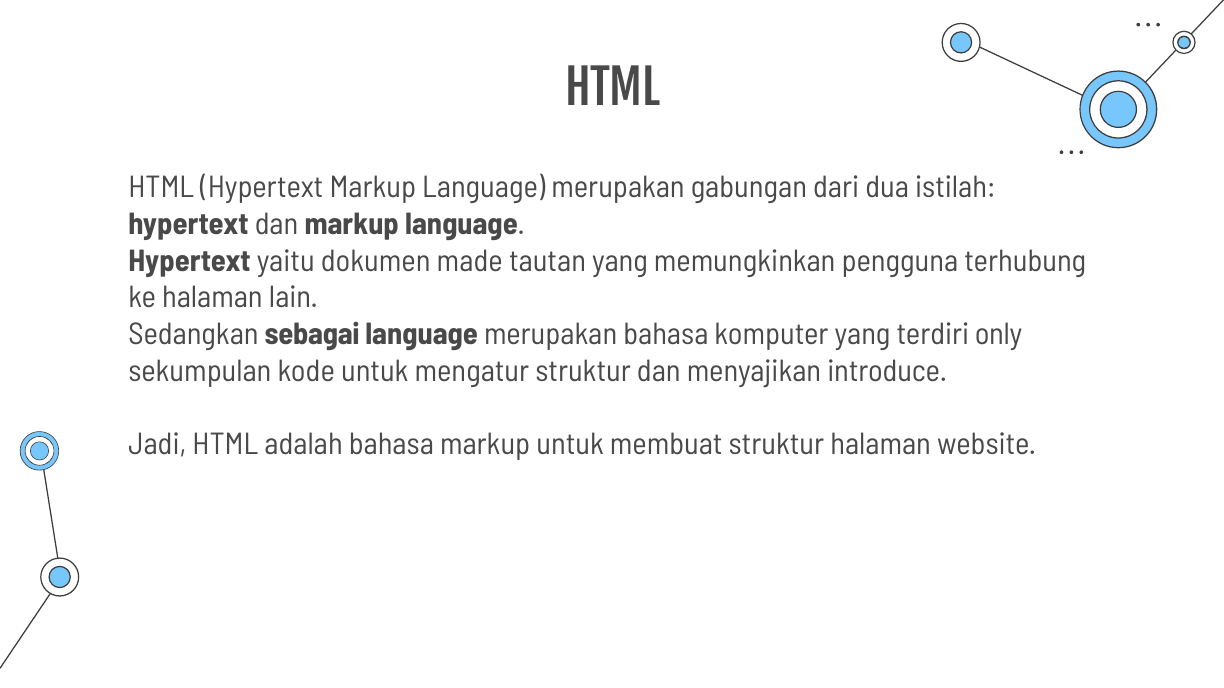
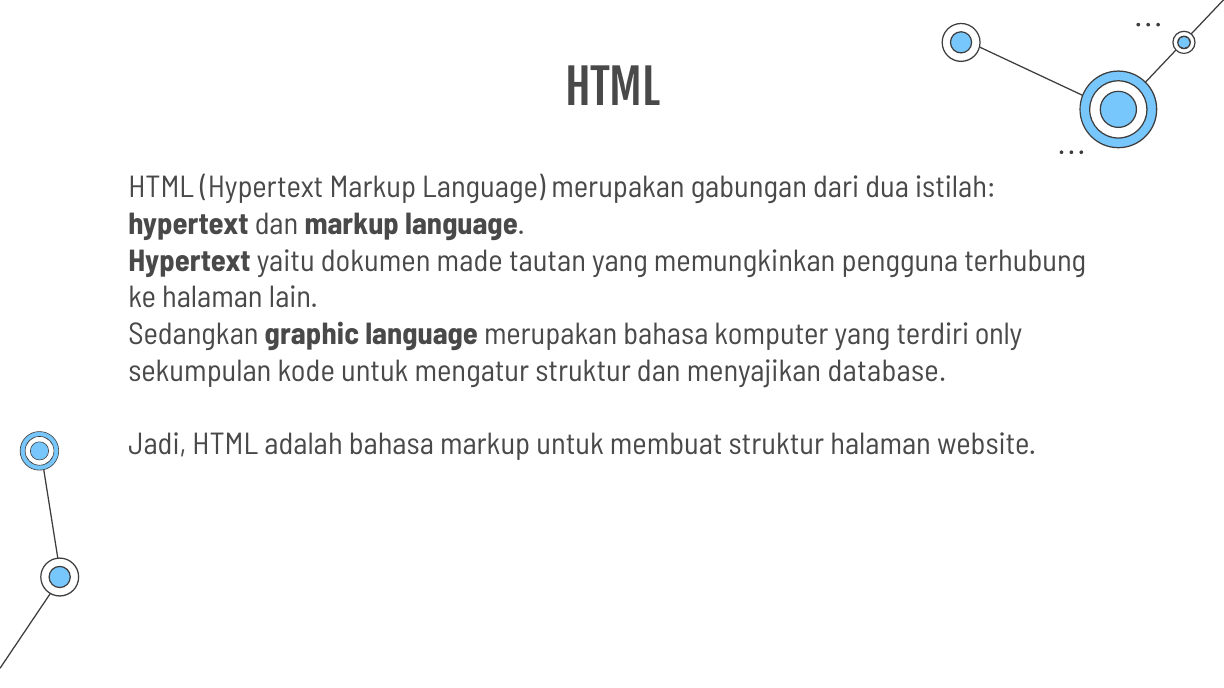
sebagai: sebagai -> graphic
introduce: introduce -> database
